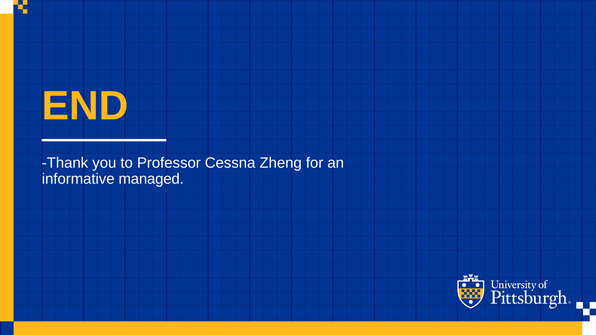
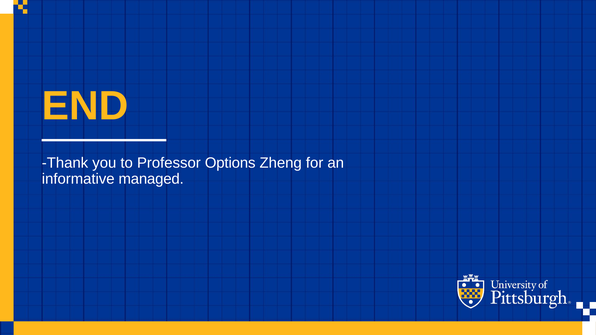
Cessna: Cessna -> Options
